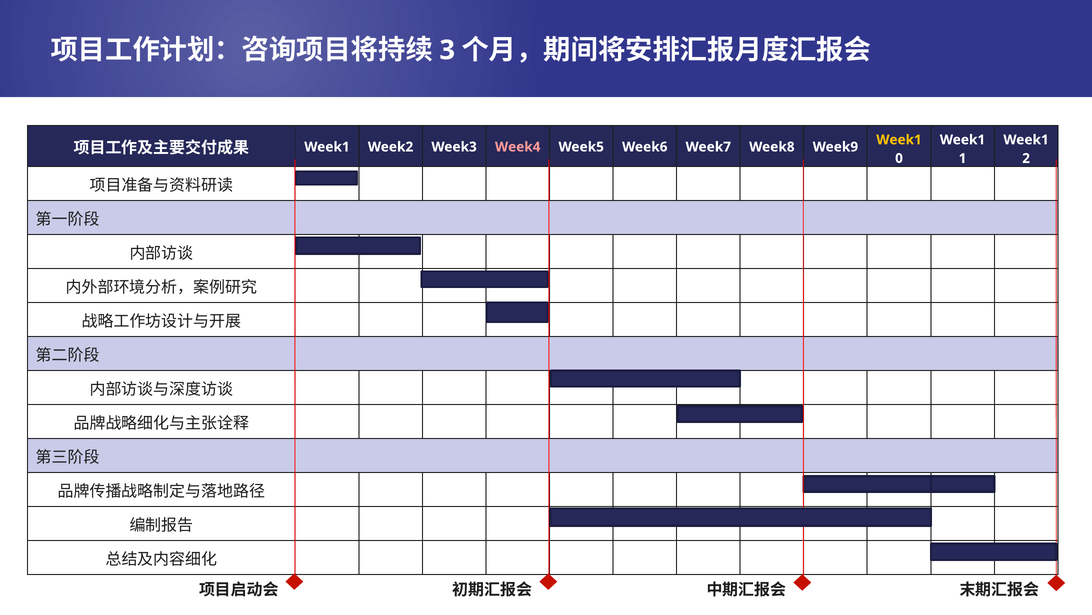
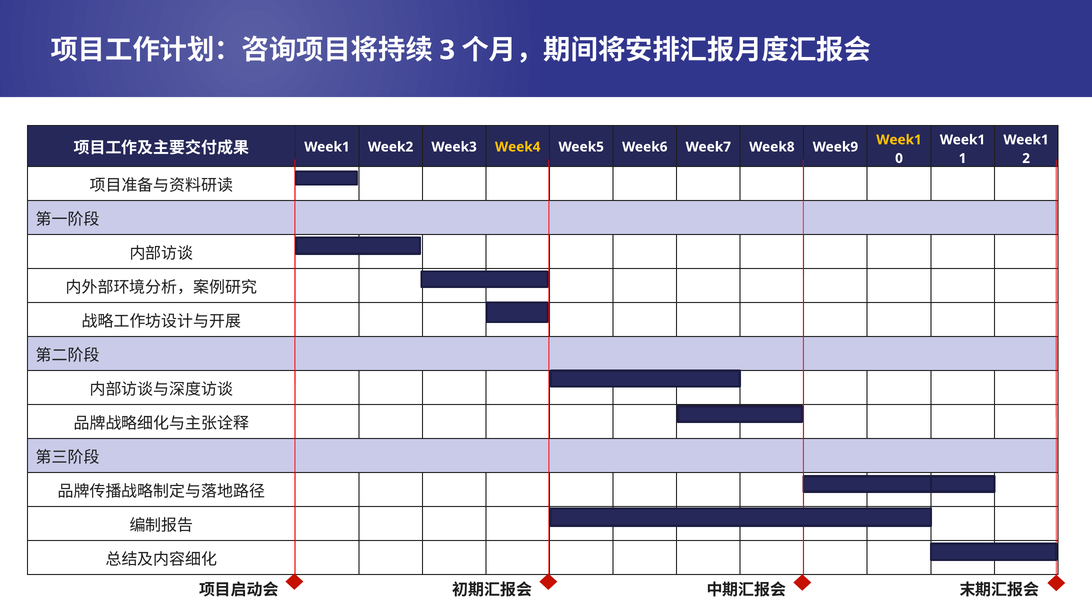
Week4 colour: pink -> yellow
